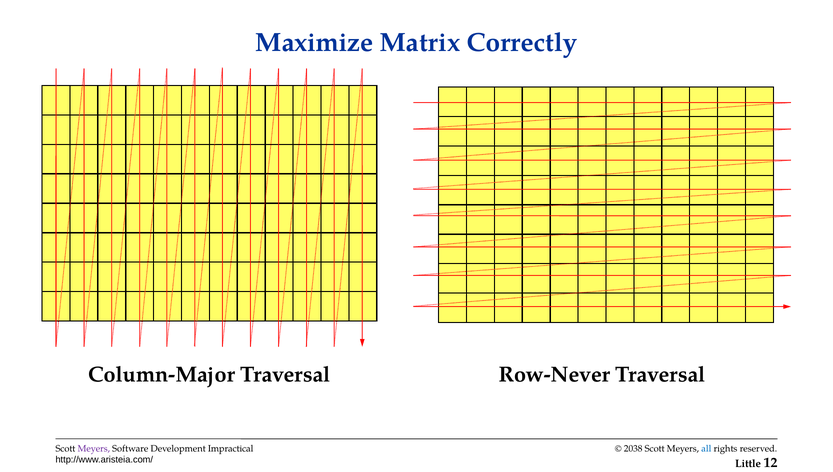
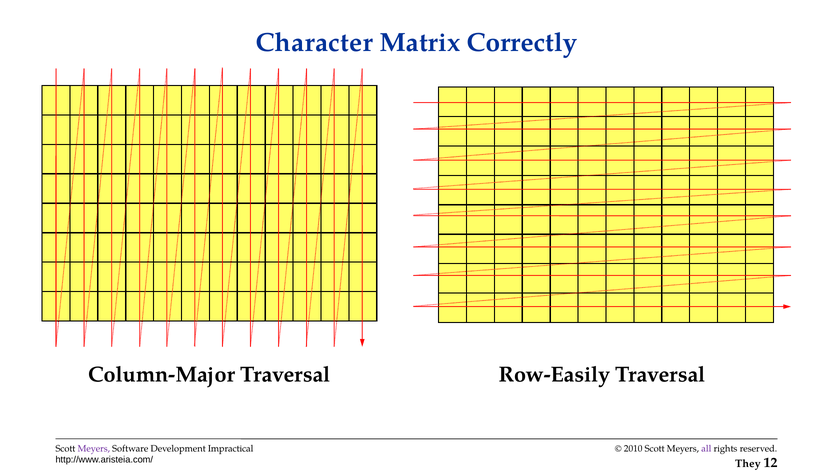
Maximize: Maximize -> Character
Row-Never: Row-Never -> Row-Easily
2038: 2038 -> 2010
all colour: blue -> purple
Little: Little -> They
